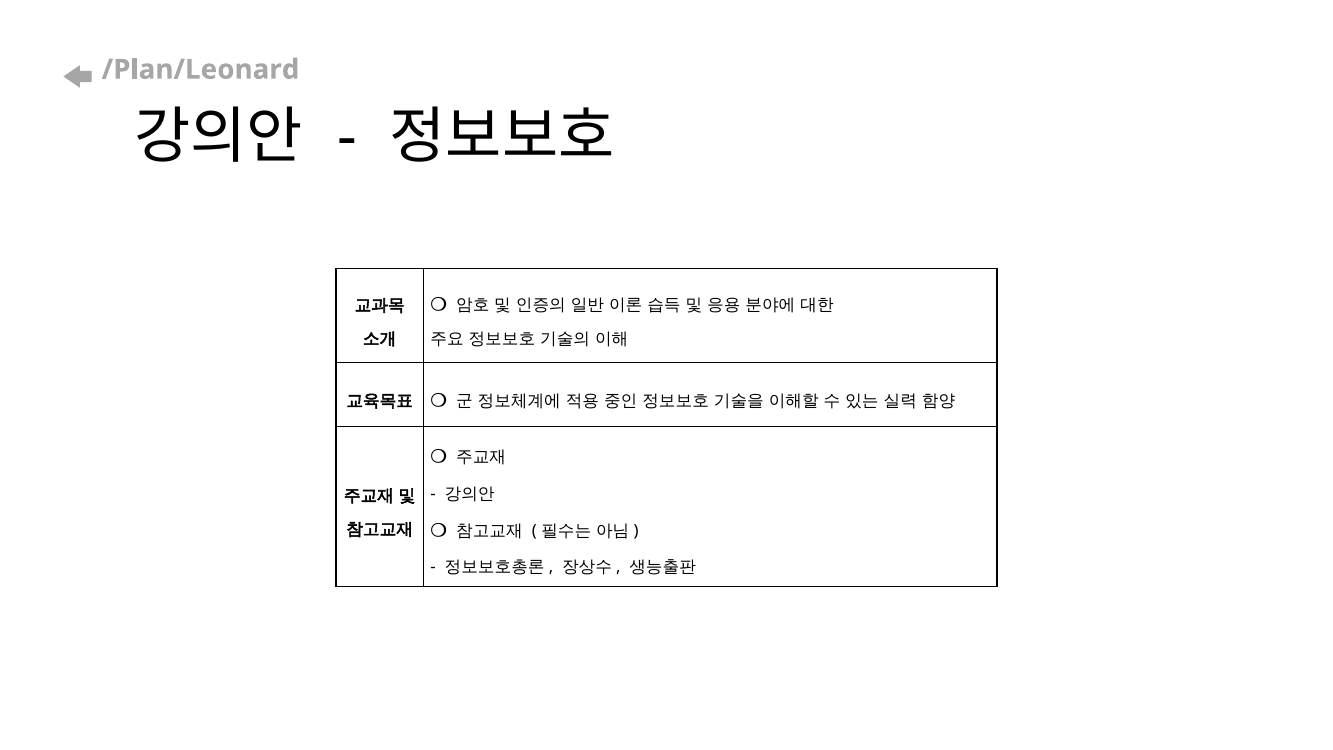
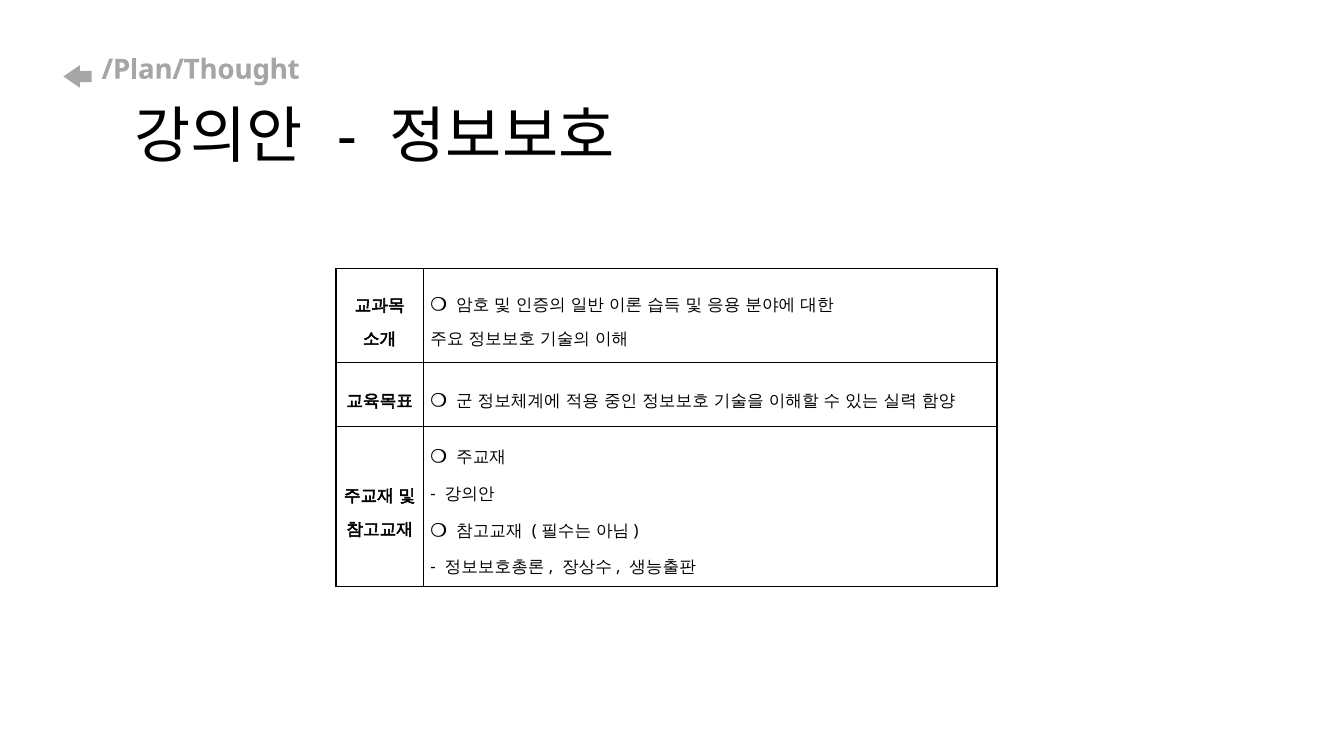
/Plan/Leonard: /Plan/Leonard -> /Plan/Thought
